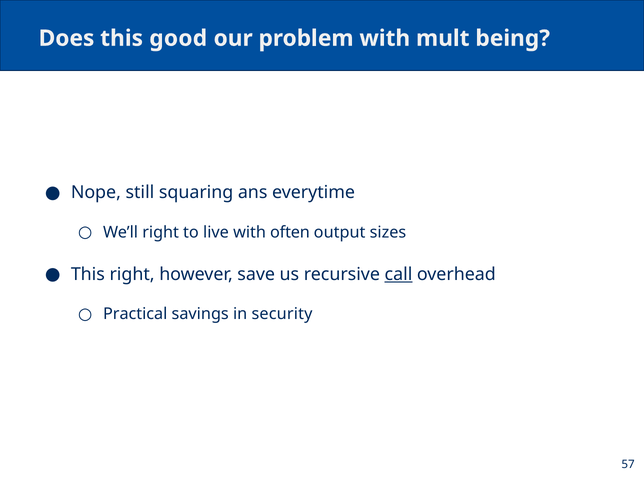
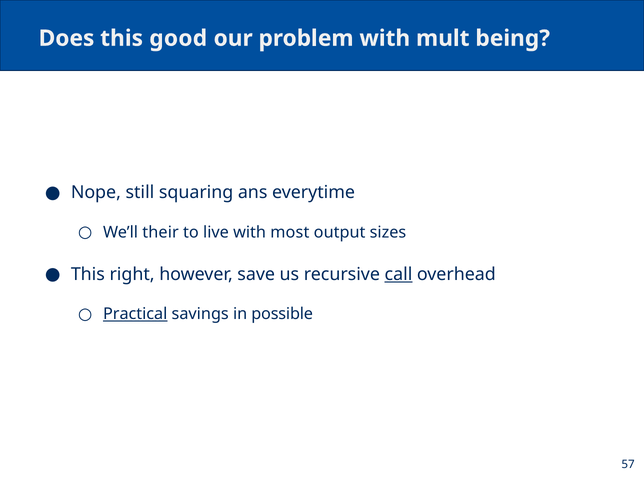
We’ll right: right -> their
often: often -> most
Practical underline: none -> present
security: security -> possible
